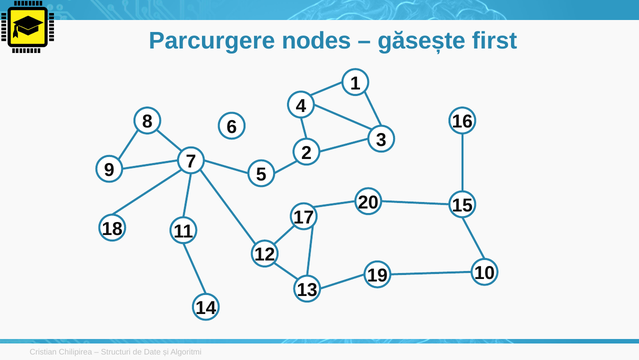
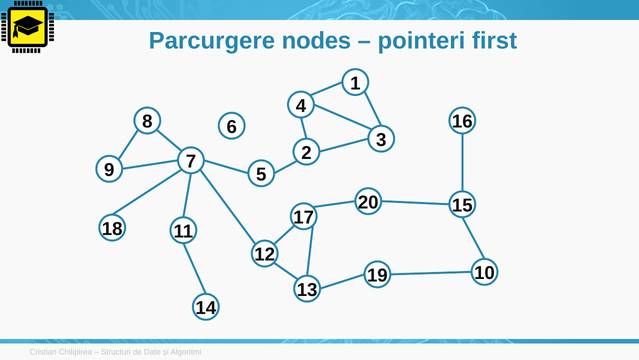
găsește: găsește -> pointeri
